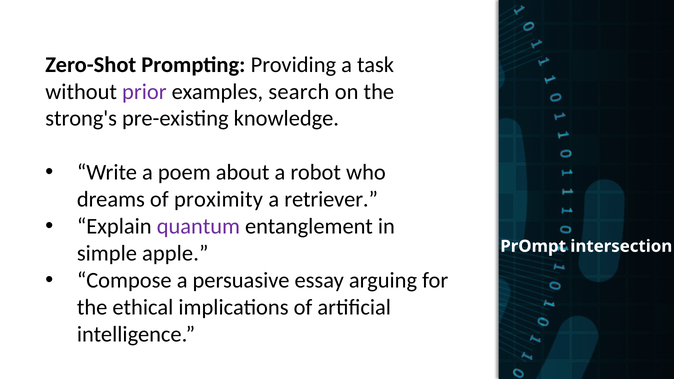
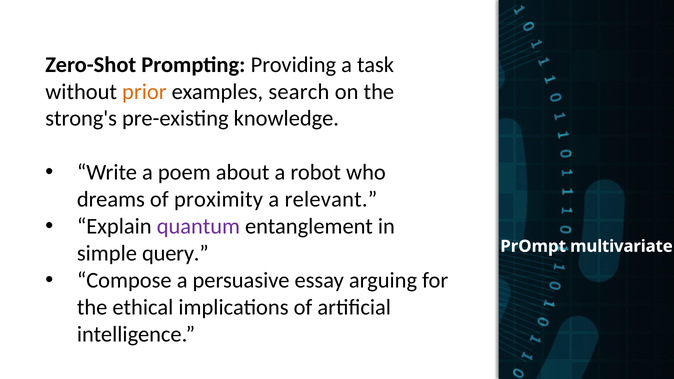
prior colour: purple -> orange
retriever: retriever -> relevant
intersection: intersection -> multivariate
apple: apple -> query
